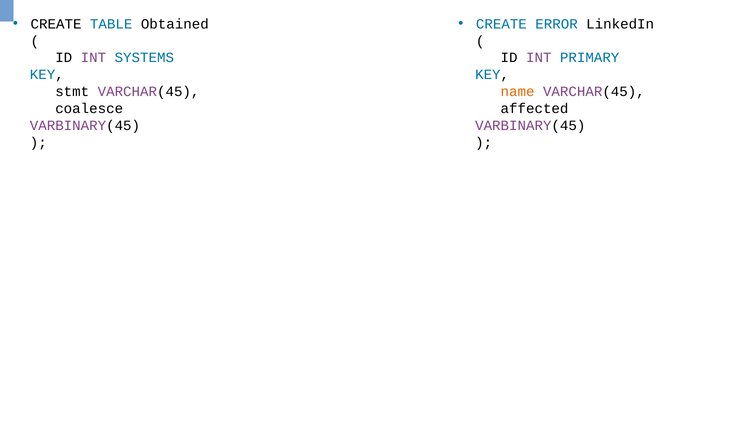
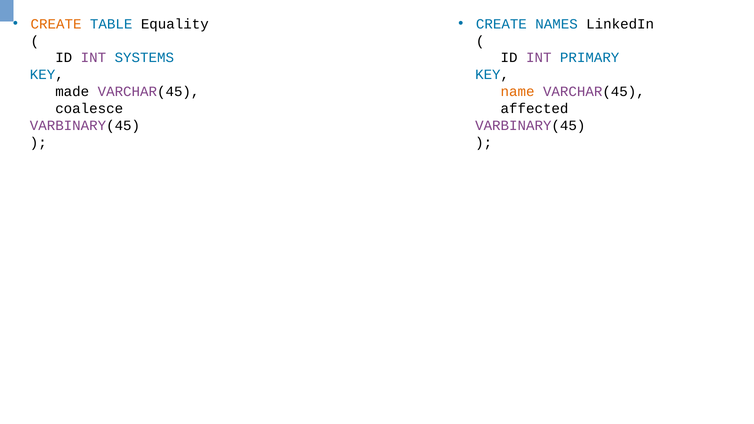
CREATE at (56, 24) colour: black -> orange
Obtained: Obtained -> Equality
ERROR: ERROR -> NAMES
stmt: stmt -> made
